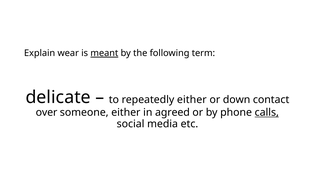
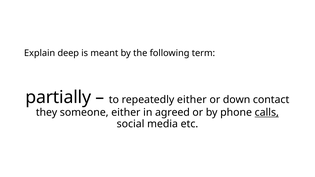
wear: wear -> deep
meant underline: present -> none
delicate: delicate -> partially
over: over -> they
